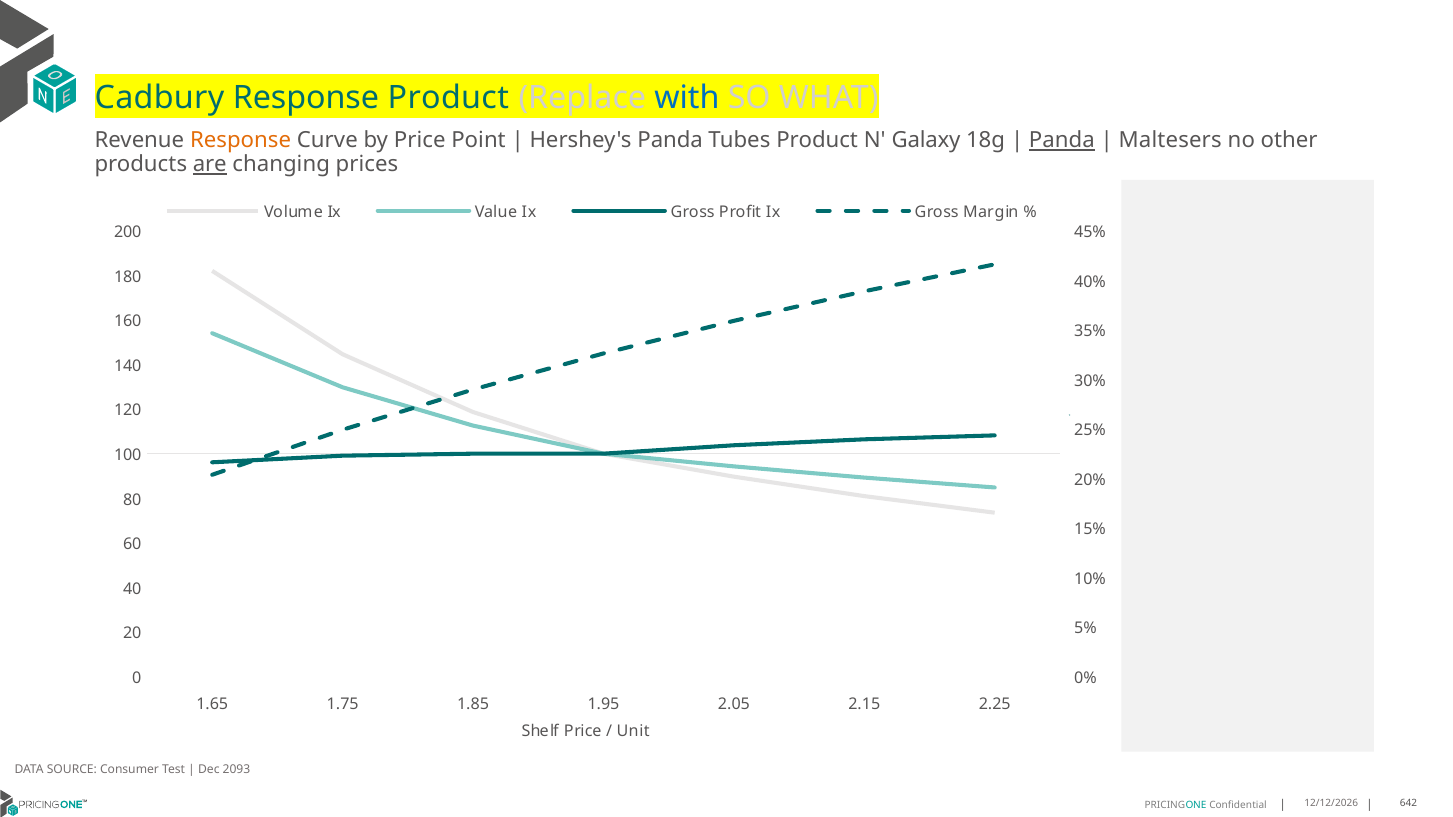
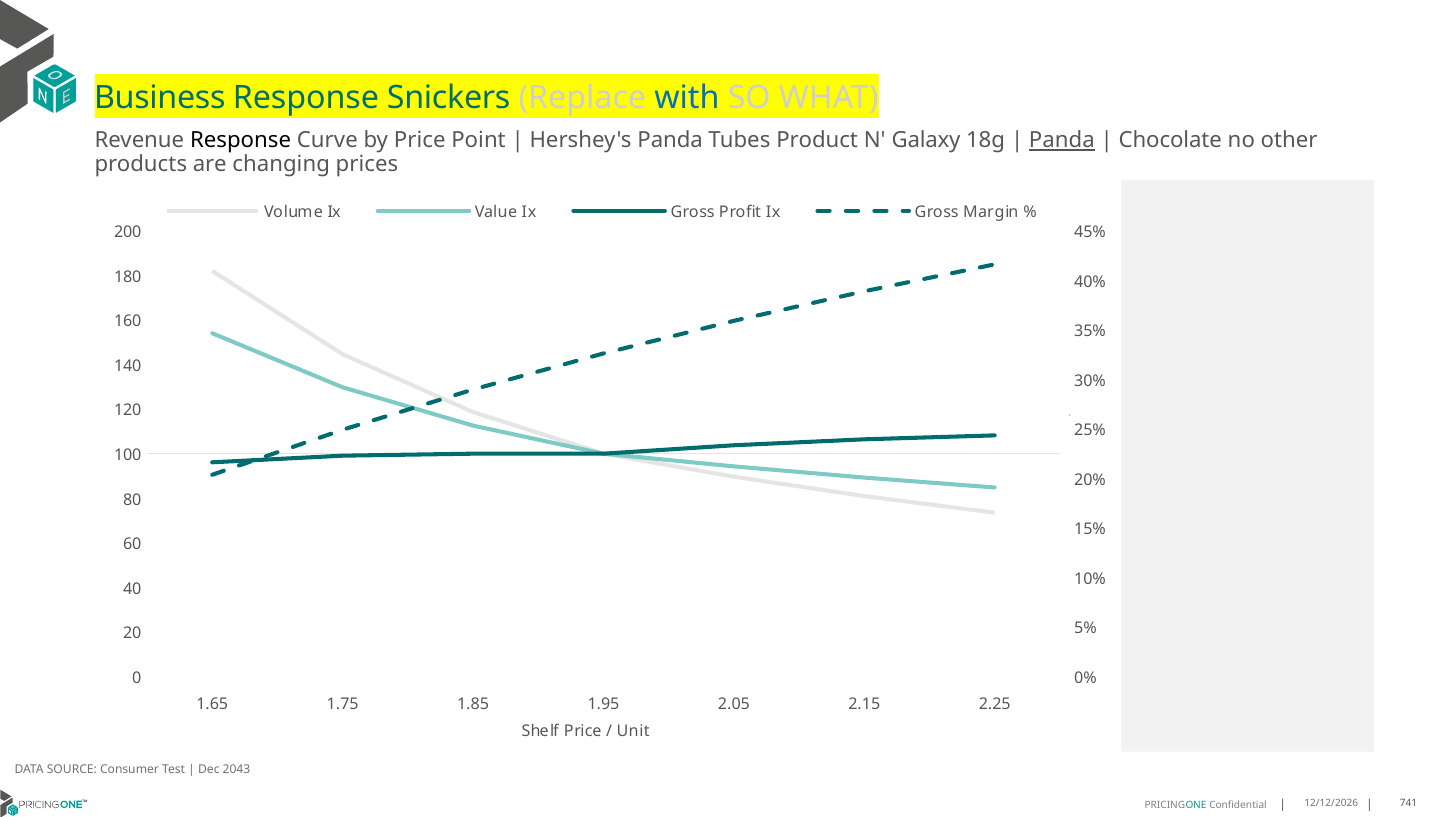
Cadbury: Cadbury -> Business
Response Product: Product -> Snickers
Response at (241, 141) colour: orange -> black
Maltesers: Maltesers -> Chocolate
are underline: present -> none
2093: 2093 -> 2043
642: 642 -> 741
